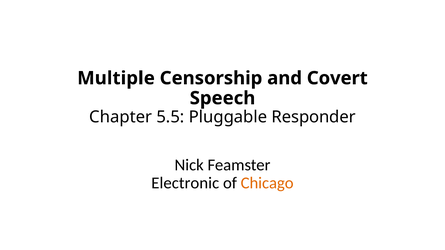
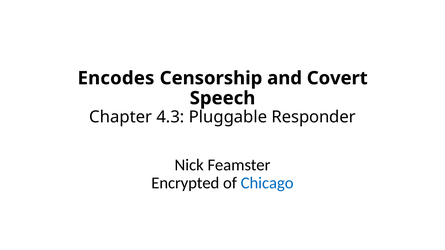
Multiple: Multiple -> Encodes
5.5: 5.5 -> 4.3
Electronic: Electronic -> Encrypted
Chicago colour: orange -> blue
